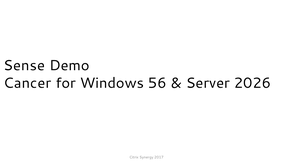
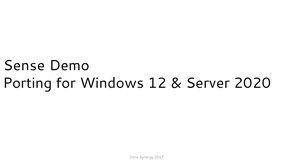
Cancer: Cancer -> Porting
56: 56 -> 12
2026: 2026 -> 2020
